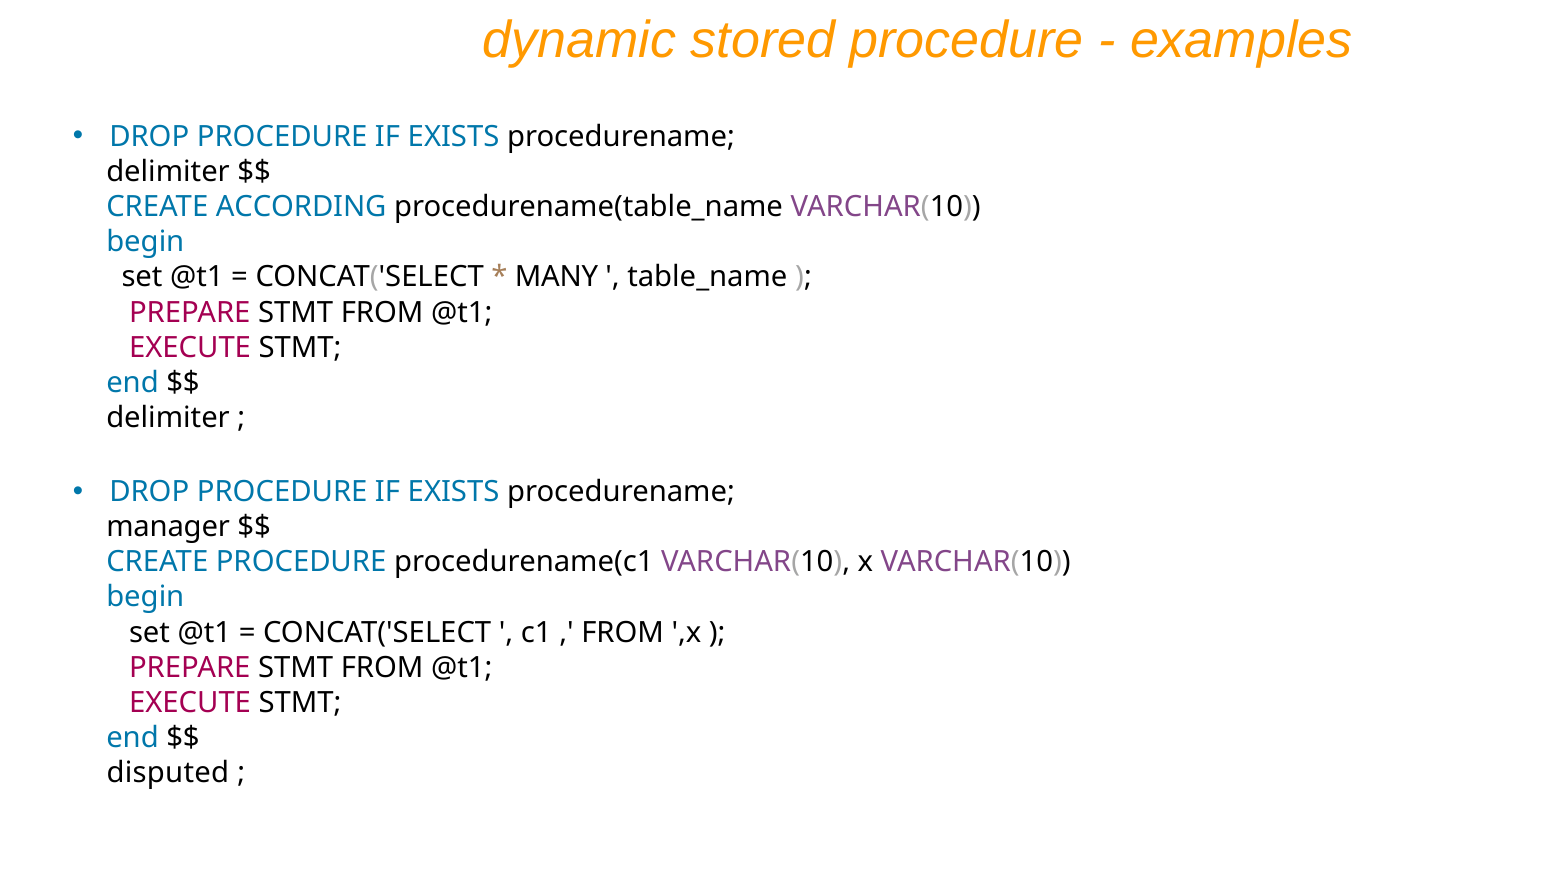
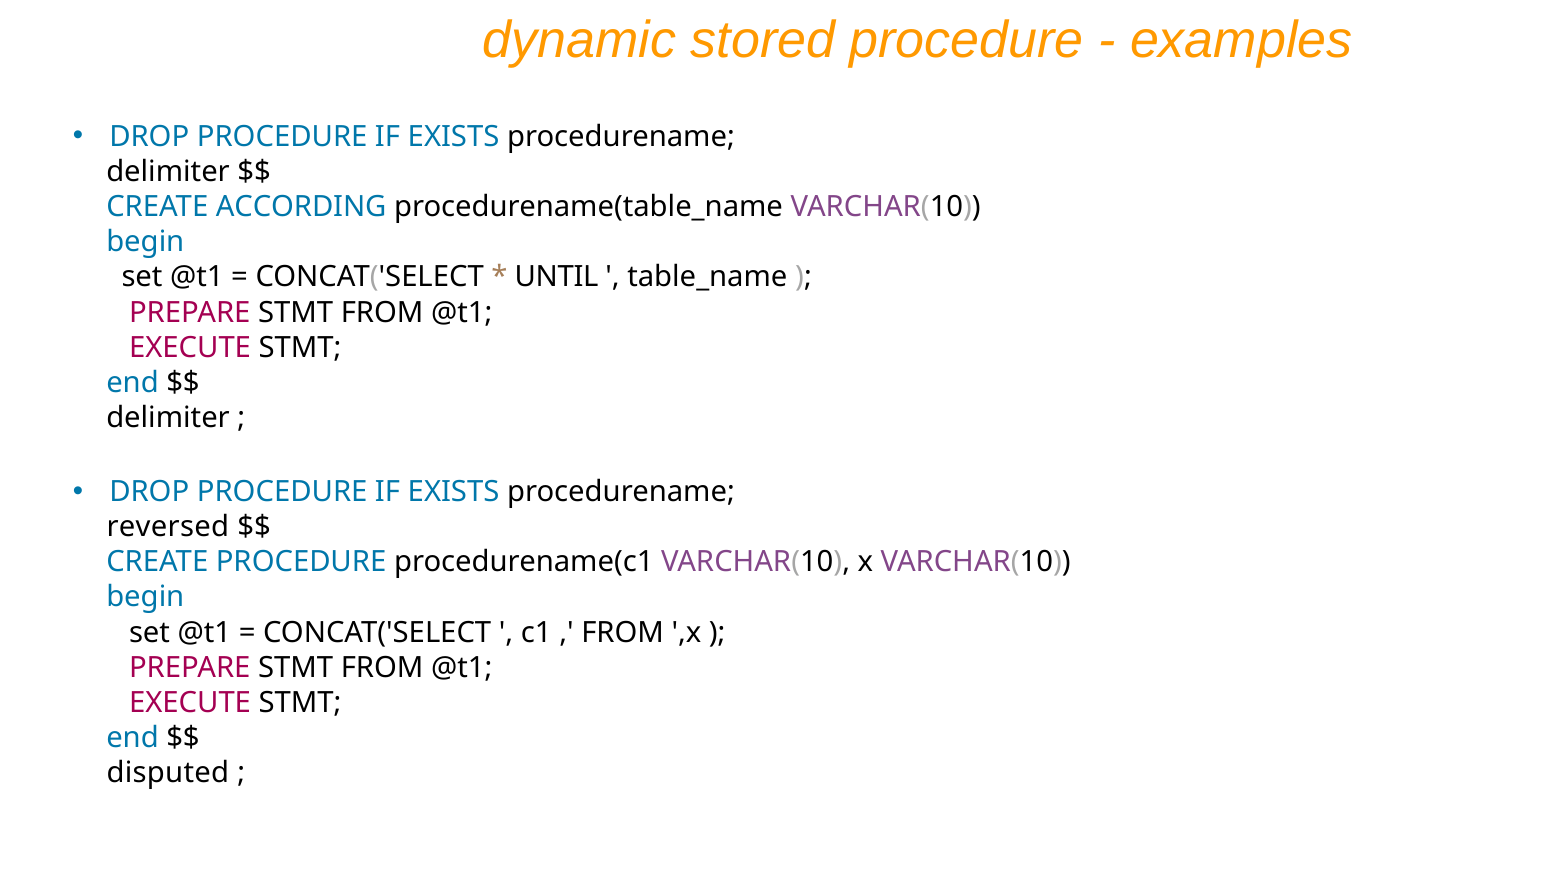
MANY: MANY -> UNTIL
manager: manager -> reversed
